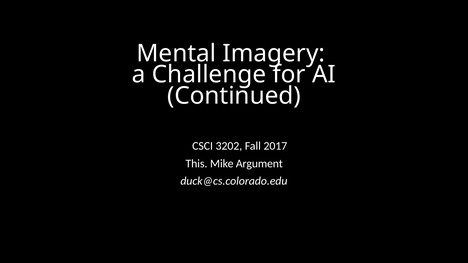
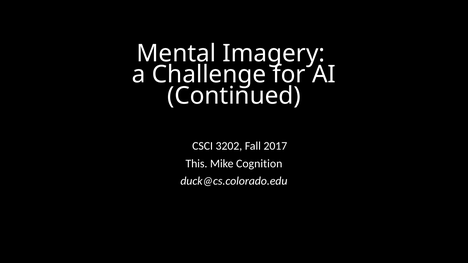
Argument: Argument -> Cognition
